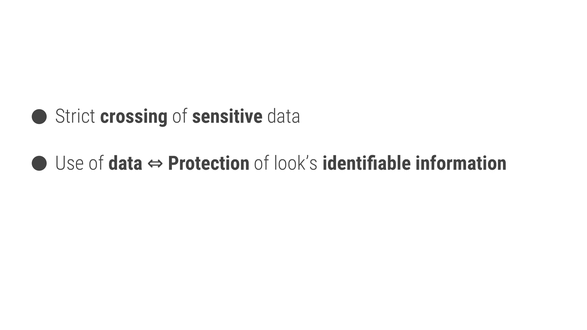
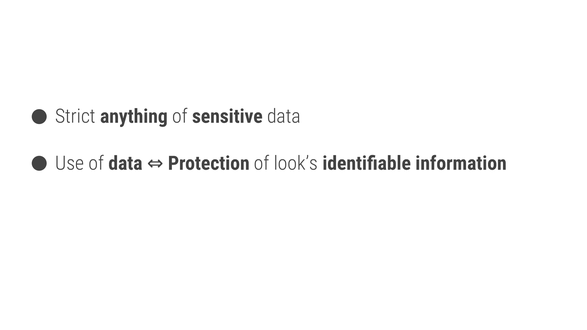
crossing: crossing -> anything
